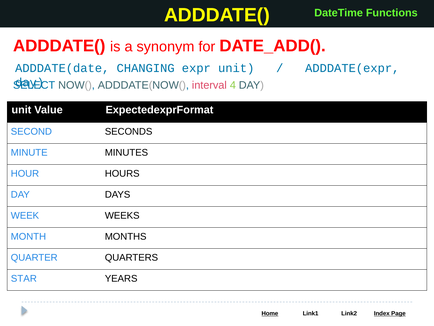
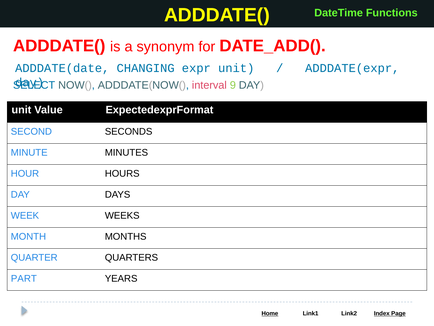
4: 4 -> 9
STAR: STAR -> PART
